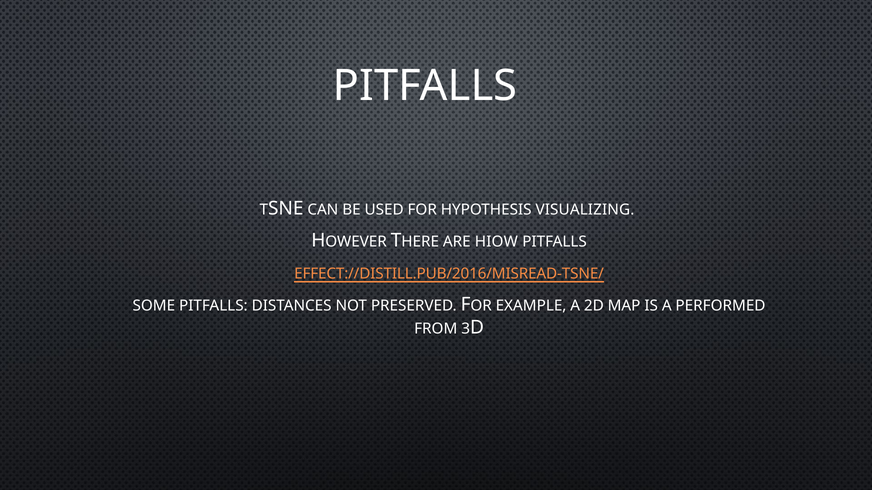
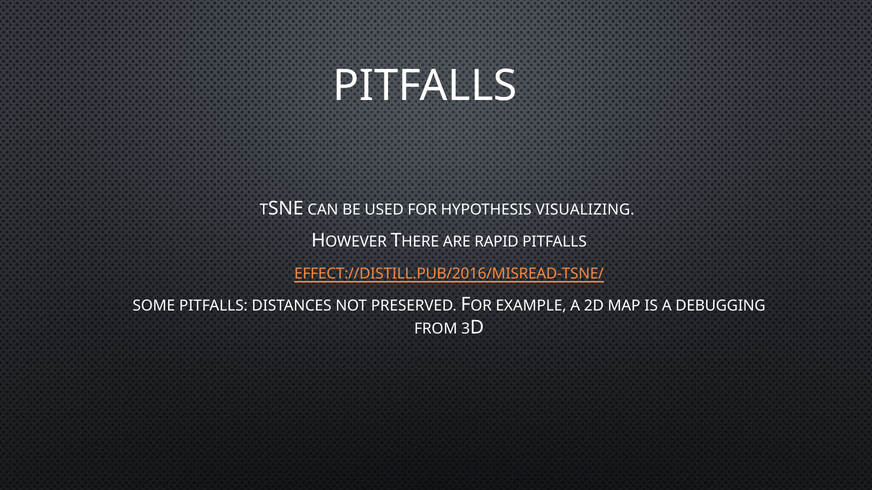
HIOW: HIOW -> RAPID
PERFORMED: PERFORMED -> DEBUGGING
